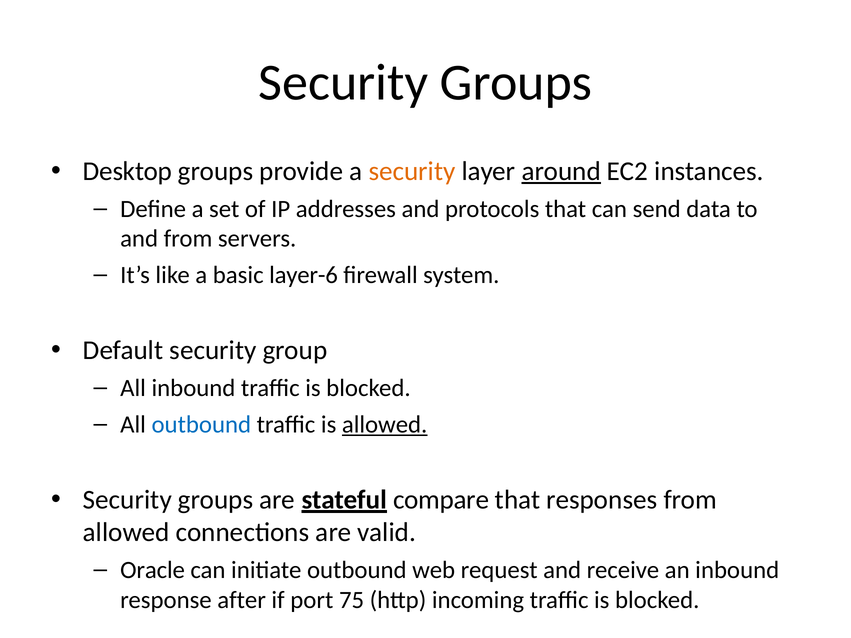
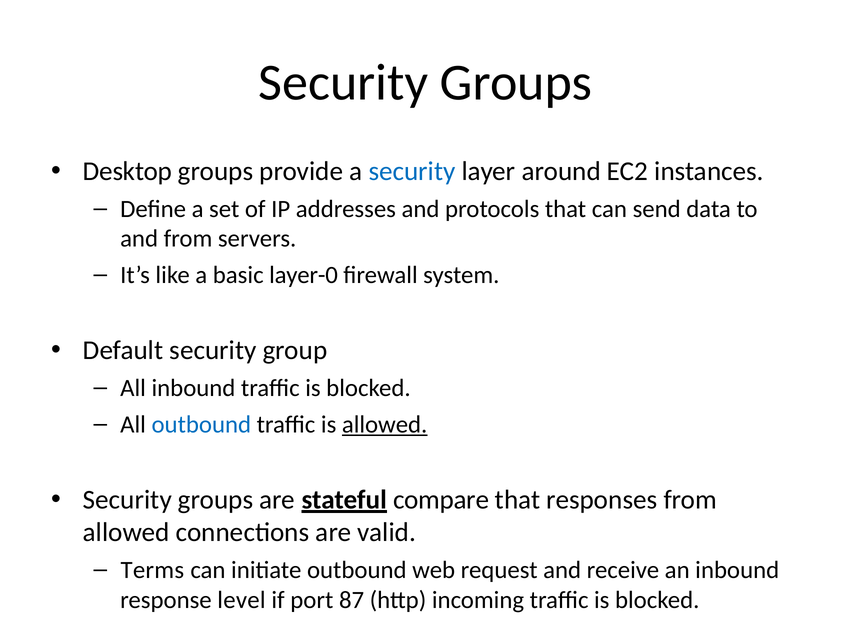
security at (412, 171) colour: orange -> blue
around underline: present -> none
layer-6: layer-6 -> layer-0
Oracle: Oracle -> Terms
after: after -> level
75: 75 -> 87
